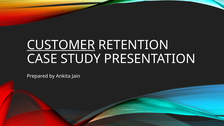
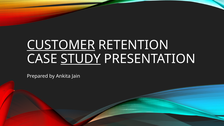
STUDY underline: none -> present
